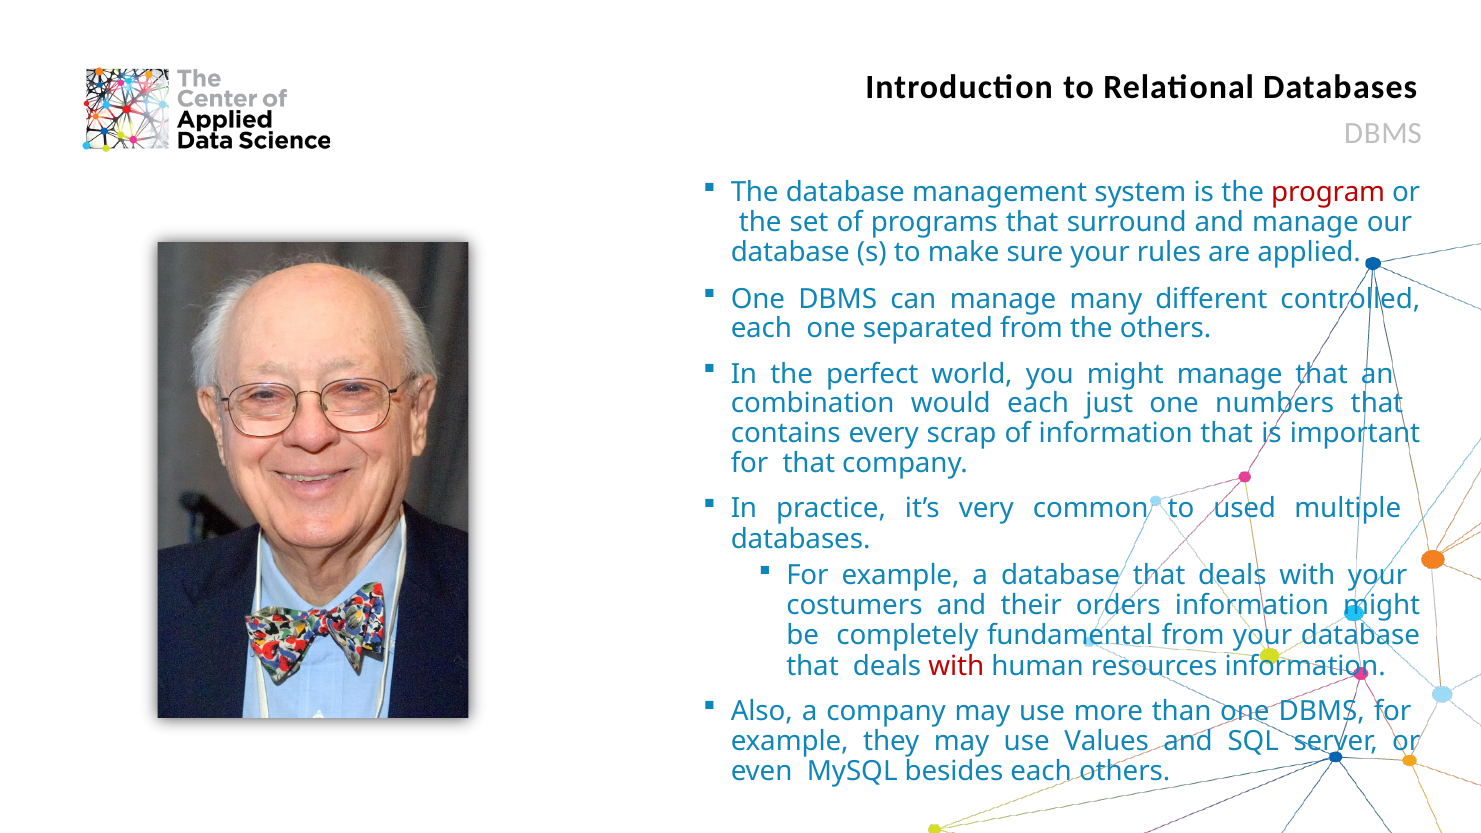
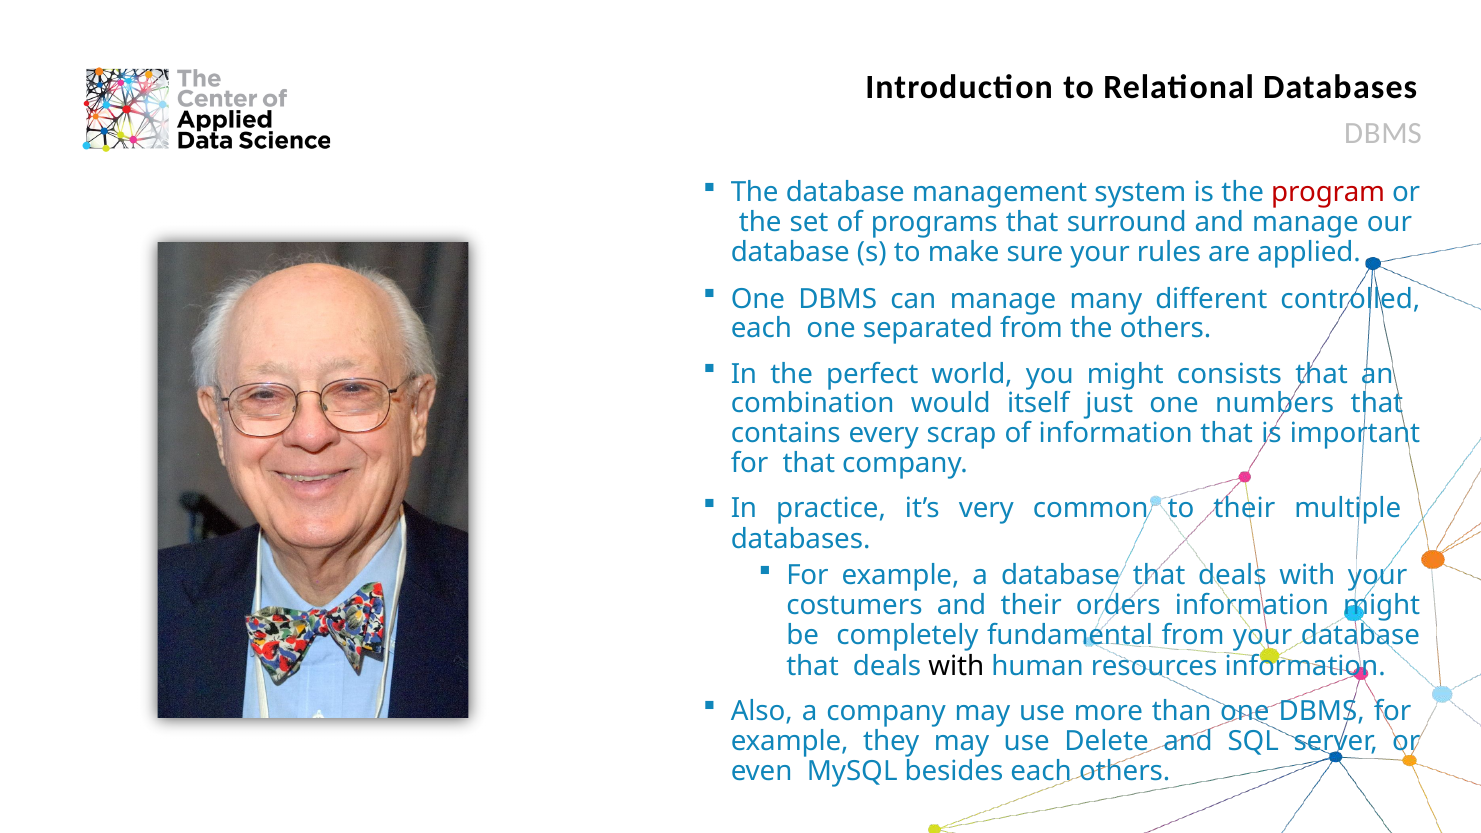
might manage: manage -> consists
would each: each -> itself
to used: used -> their
with at (956, 666) colour: red -> black
Values: Values -> Delete
